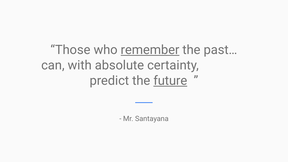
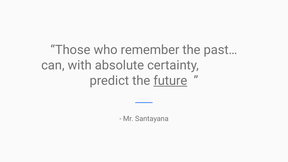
remember underline: present -> none
